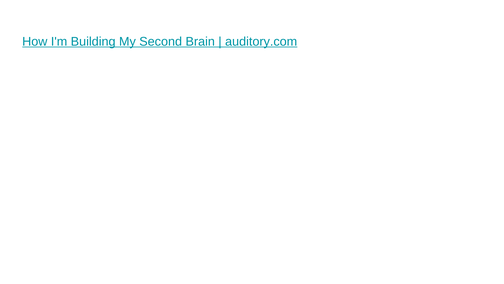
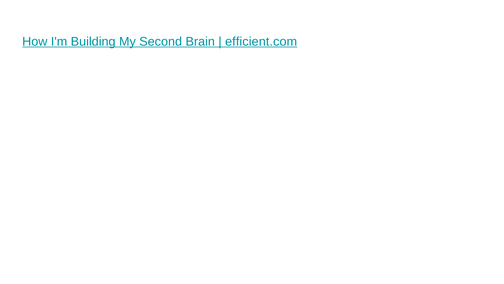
auditory.com: auditory.com -> efficient.com
